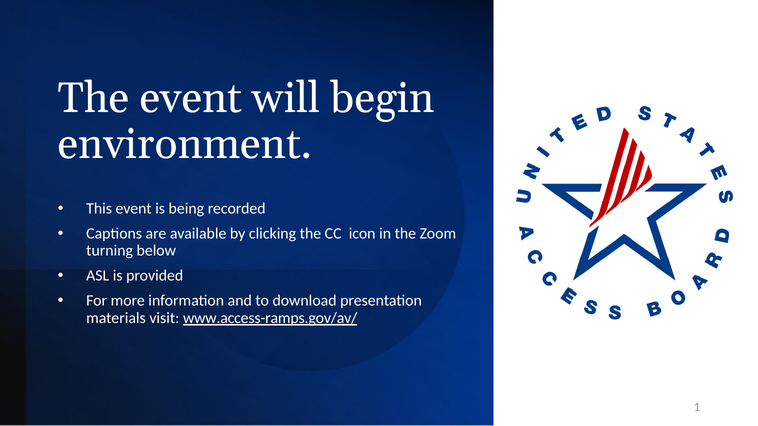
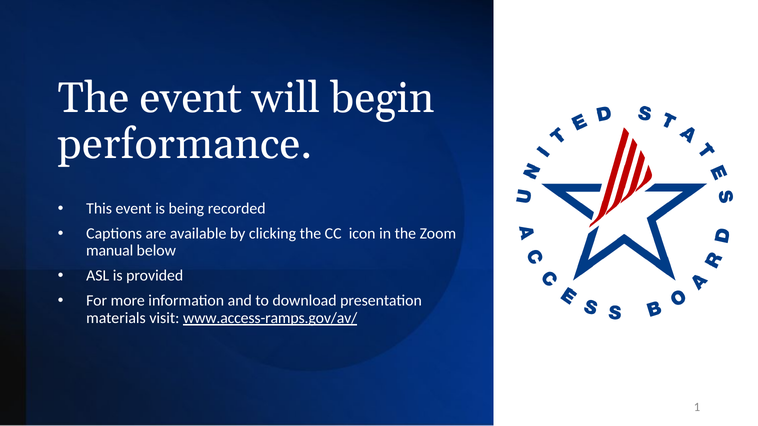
environment: environment -> performance
turning: turning -> manual
